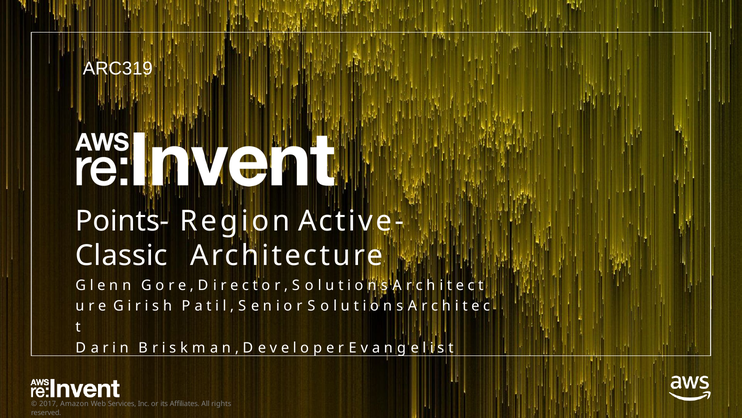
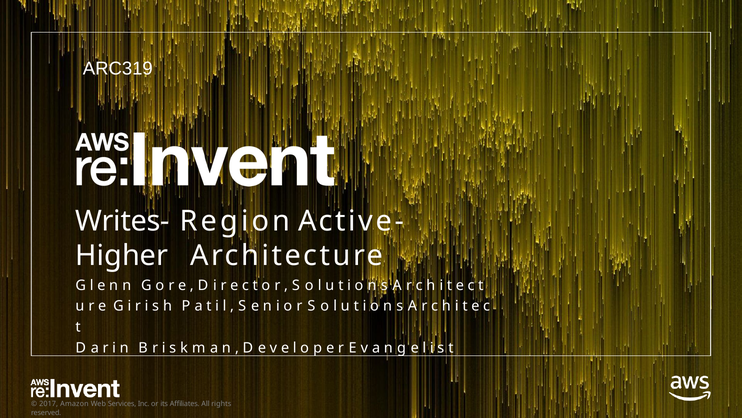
Points-: Points- -> Writes-
Classic: Classic -> Higher
